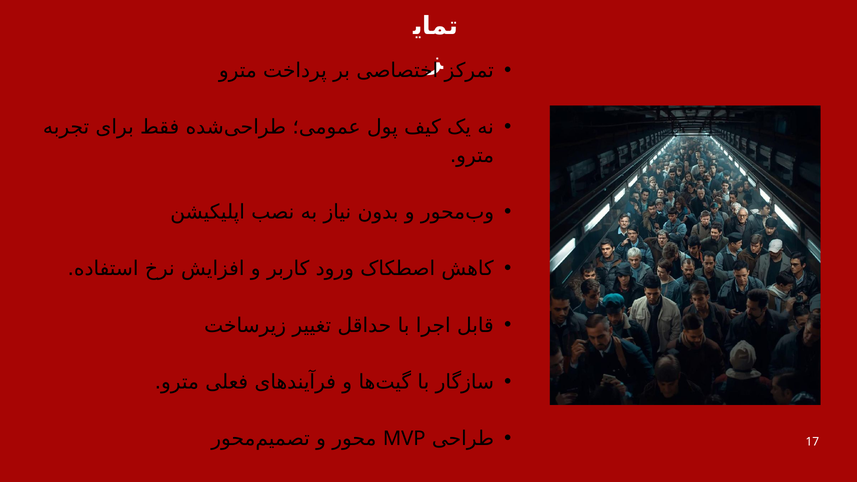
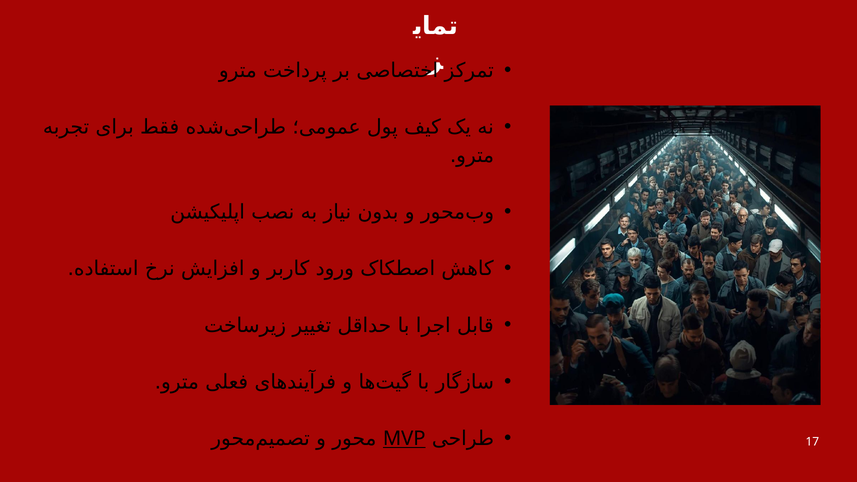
MVP underline: none -> present
